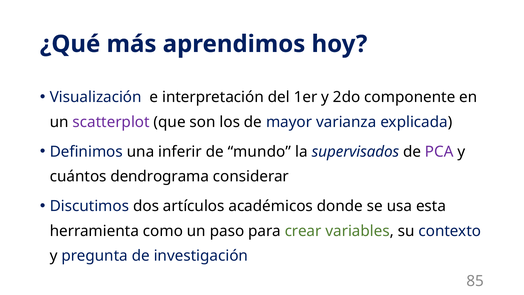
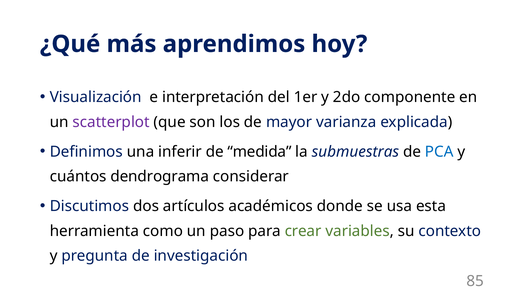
mundo: mundo -> medida
supervisados: supervisados -> submuestras
PCA colour: purple -> blue
